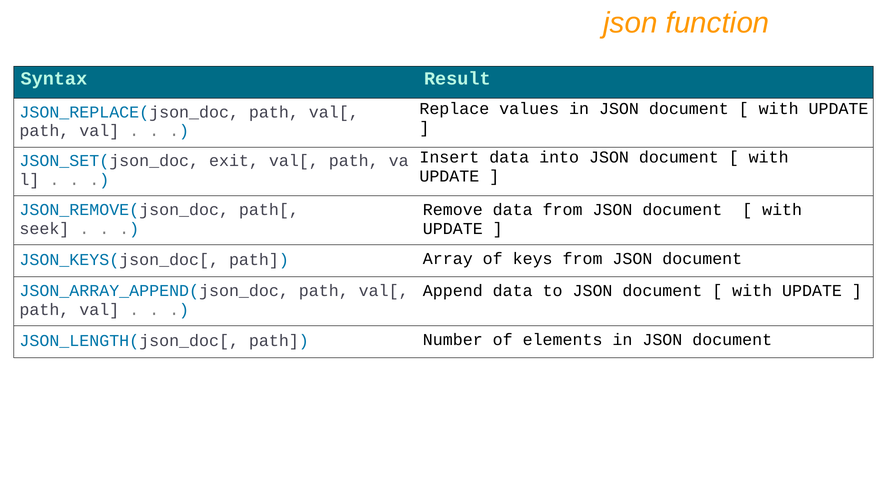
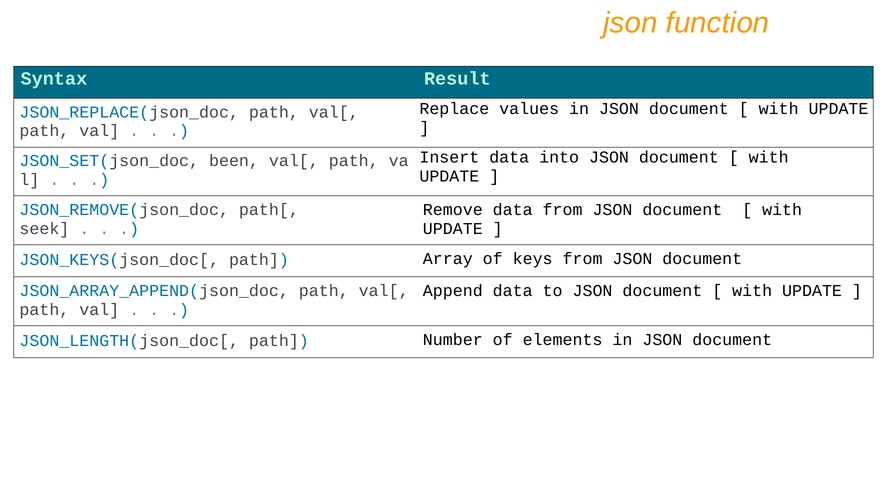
exit: exit -> been
